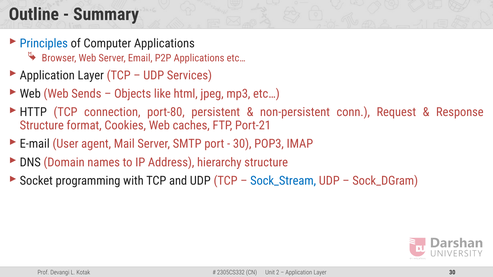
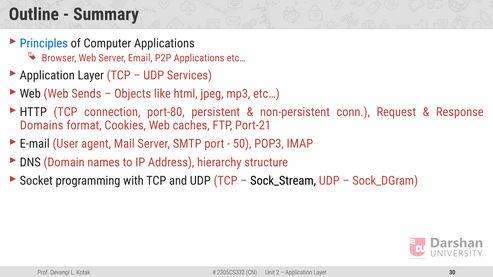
Structure at (42, 126): Structure -> Domains
30 at (242, 144): 30 -> 50
Sock_Stream colour: blue -> black
